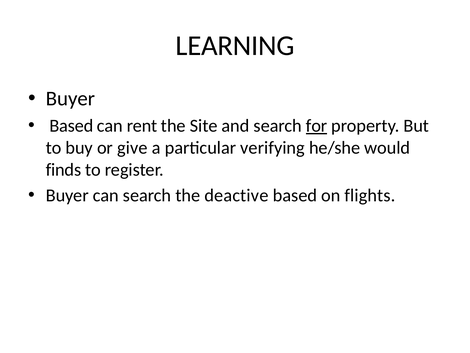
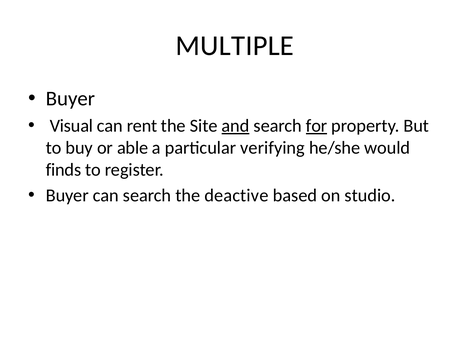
LEARNING: LEARNING -> MULTIPLE
Based at (71, 126): Based -> Visual
and underline: none -> present
give: give -> able
flights: flights -> studio
